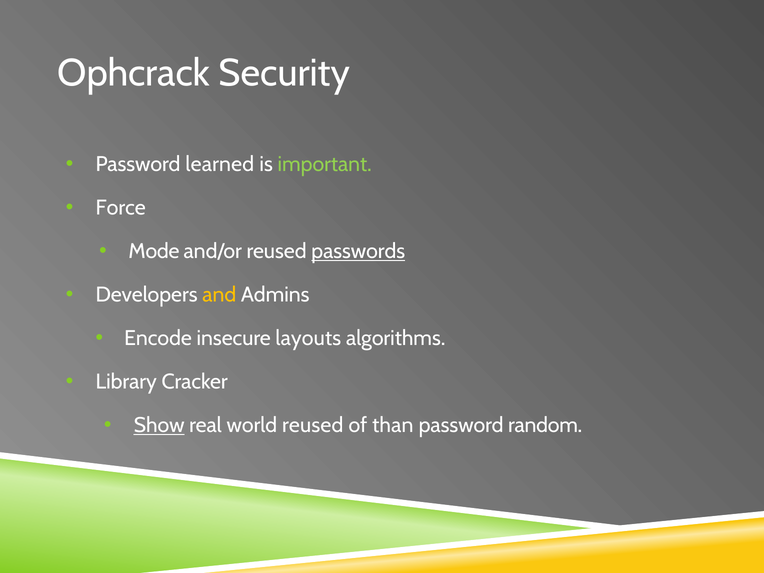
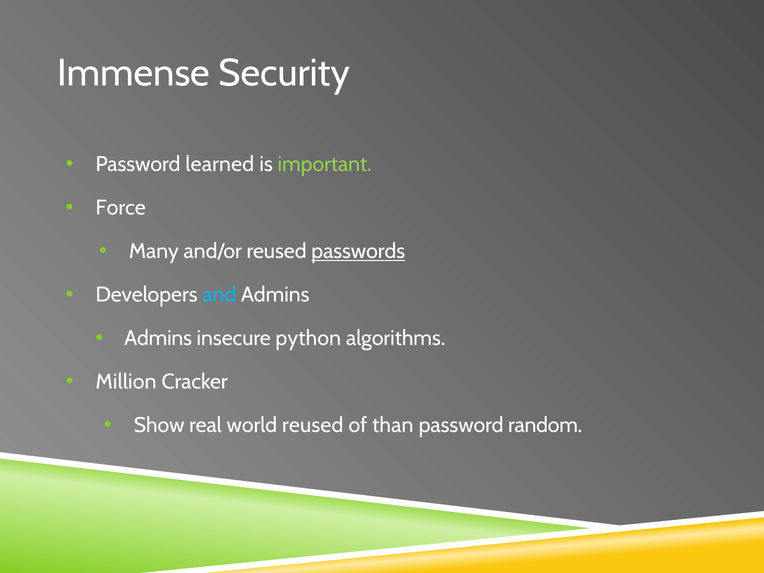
Ophcrack: Ophcrack -> Immense
Mode: Mode -> Many
and colour: yellow -> light blue
Encode at (158, 338): Encode -> Admins
layouts: layouts -> python
Library: Library -> Million
Show underline: present -> none
